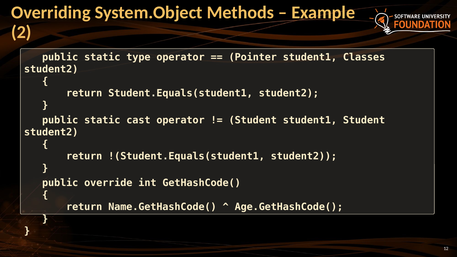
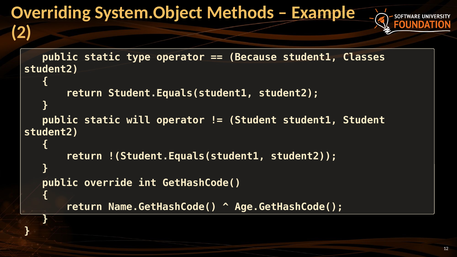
Pointer: Pointer -> Because
cast: cast -> will
